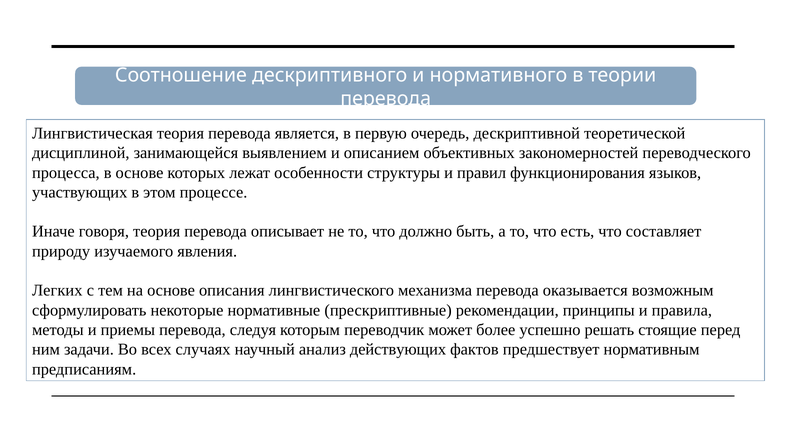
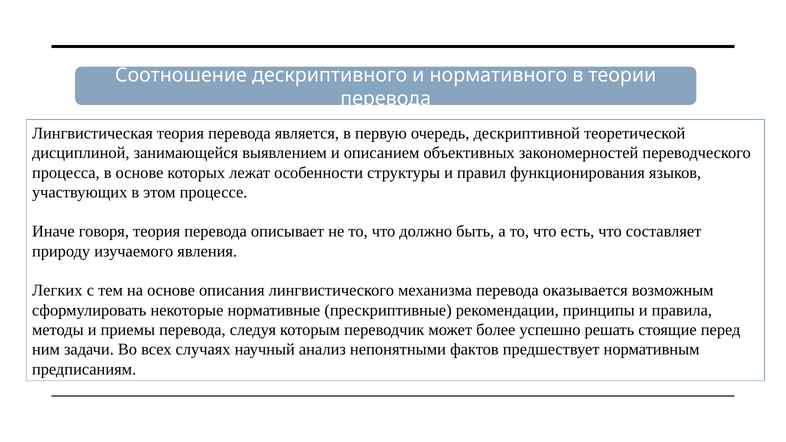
действующих: действующих -> непонятными
